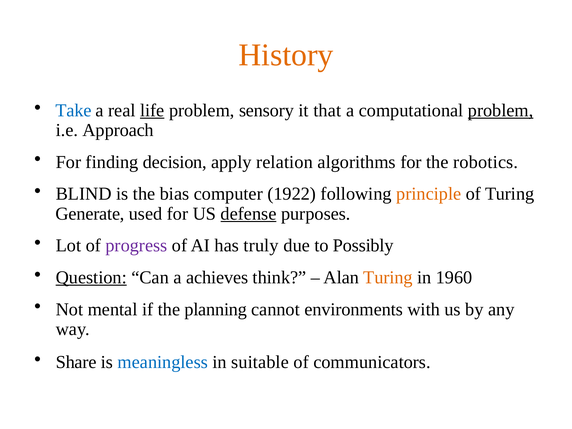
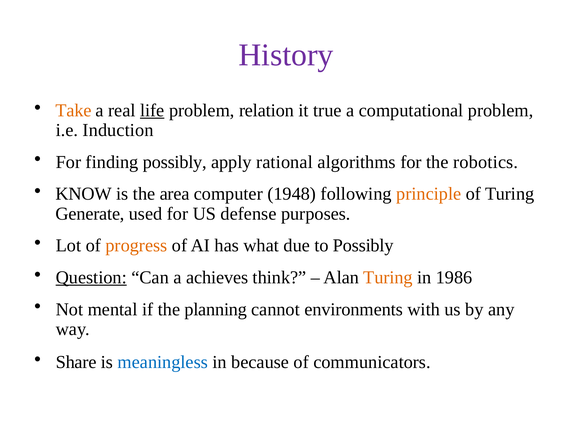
History colour: orange -> purple
Take colour: blue -> orange
sensory: sensory -> relation
that: that -> true
problem at (501, 110) underline: present -> none
Approach: Approach -> Induction
finding decision: decision -> possibly
relation: relation -> rational
BLIND: BLIND -> KNOW
bias: bias -> area
1922: 1922 -> 1948
defense underline: present -> none
progress colour: purple -> orange
truly: truly -> what
1960: 1960 -> 1986
suitable: suitable -> because
